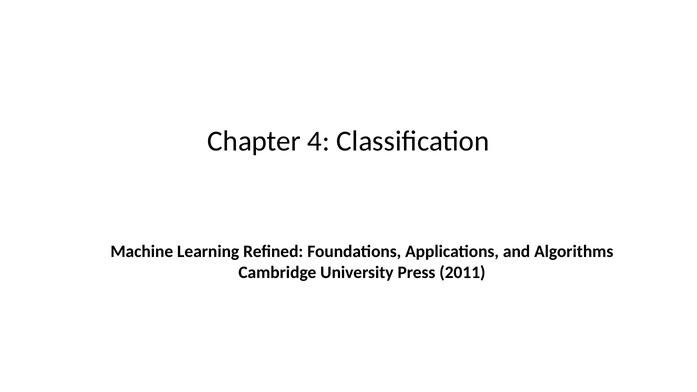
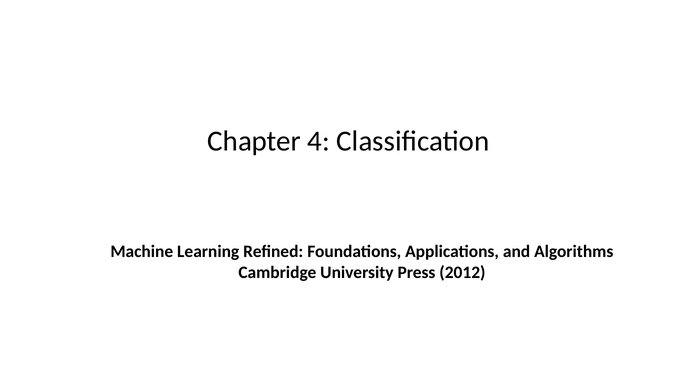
2011: 2011 -> 2012
